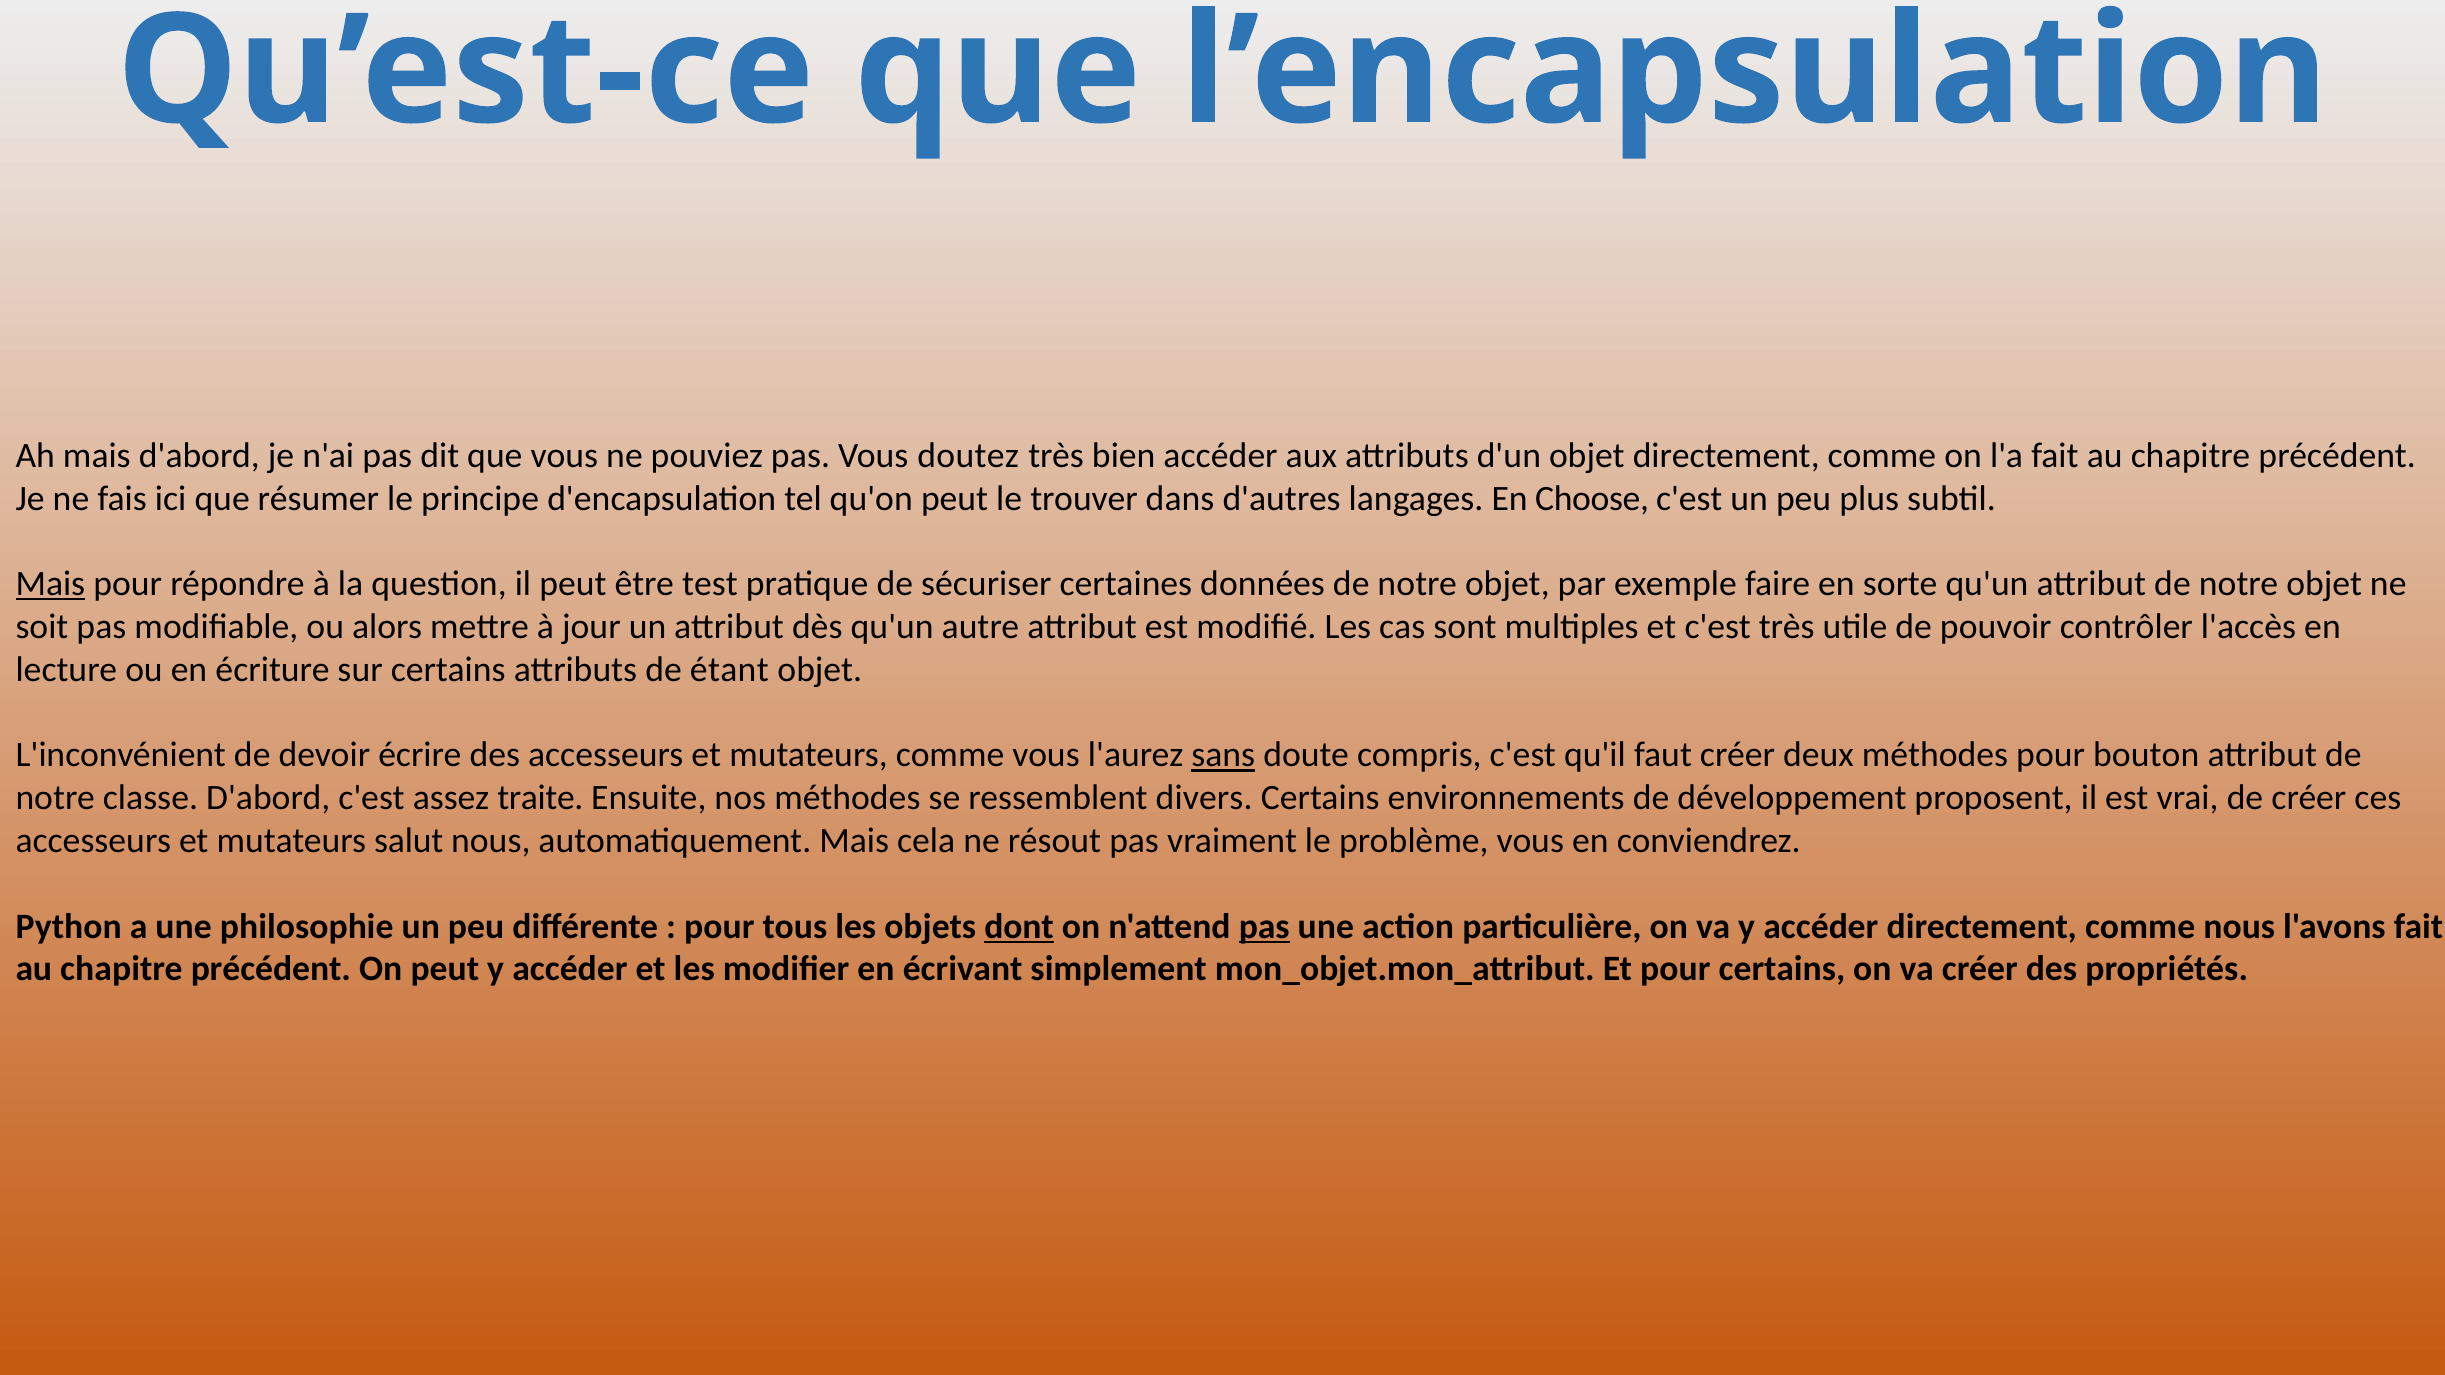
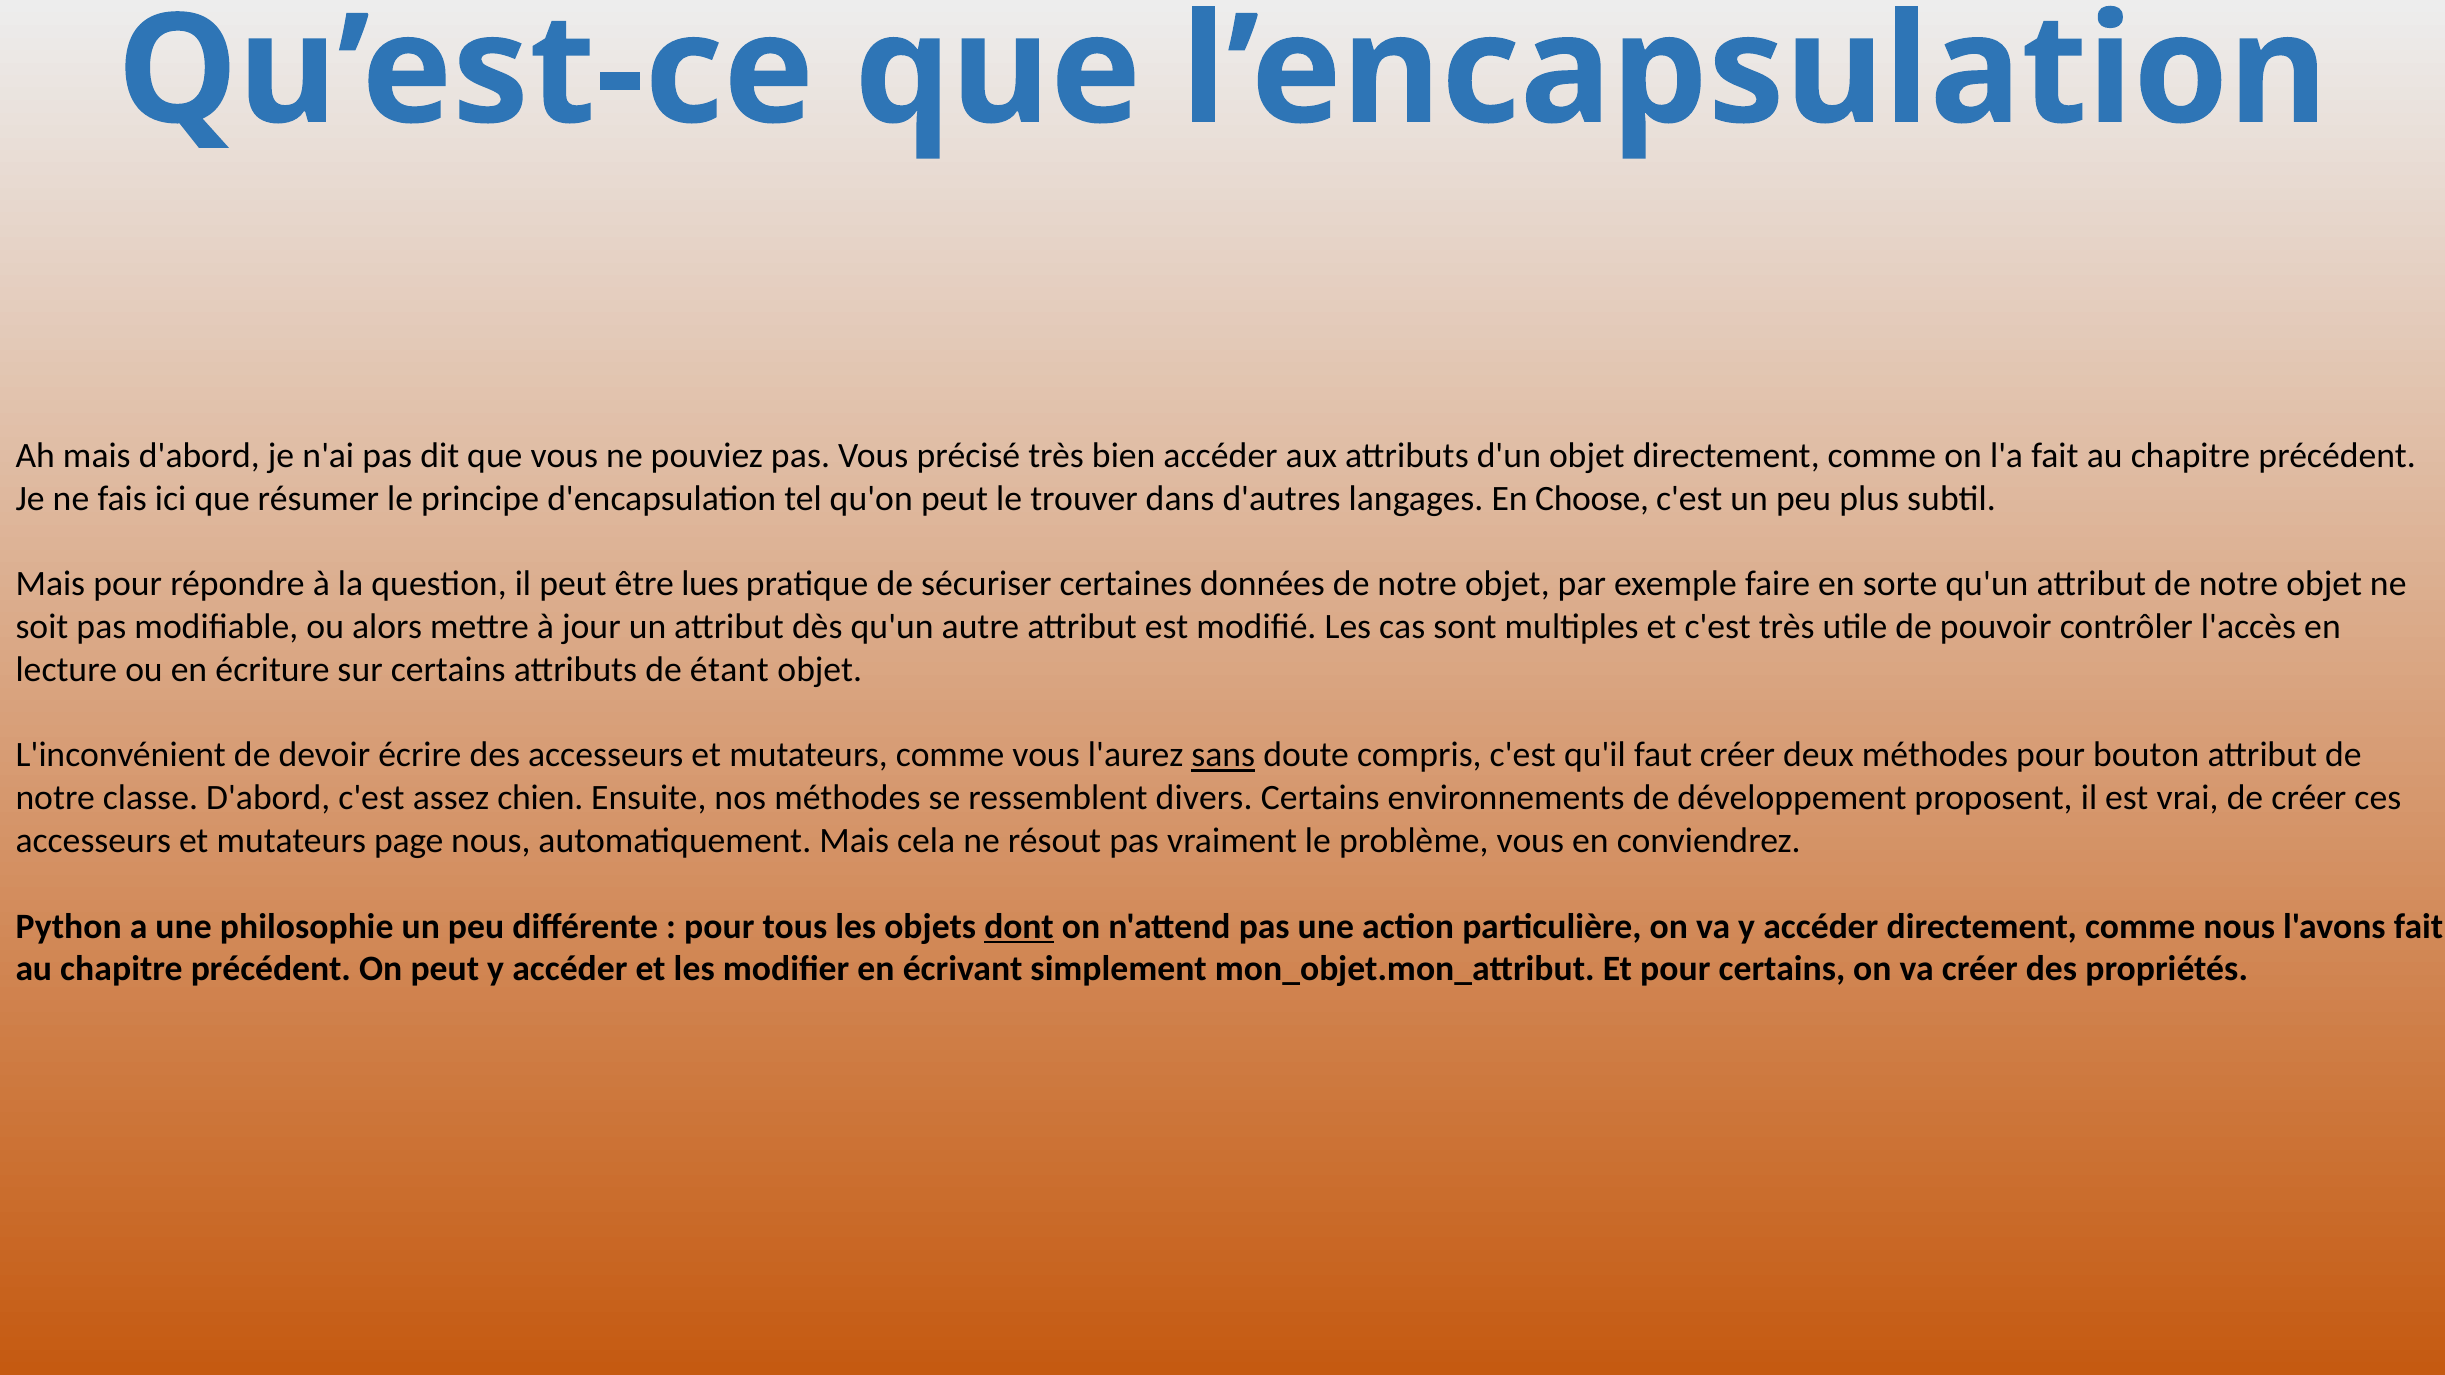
doutez: doutez -> précisé
Mais at (50, 584) underline: present -> none
test: test -> lues
traite: traite -> chien
salut: salut -> page
pas at (1264, 927) underline: present -> none
